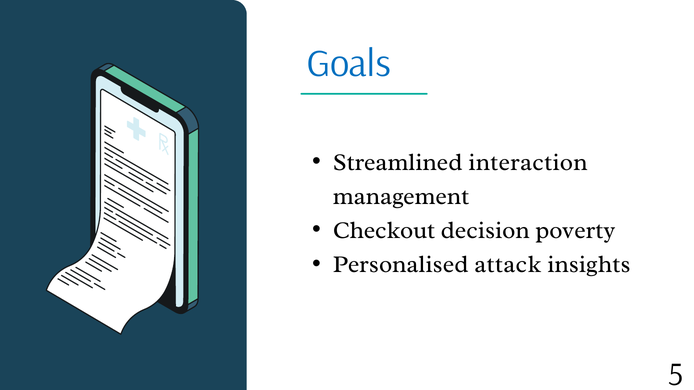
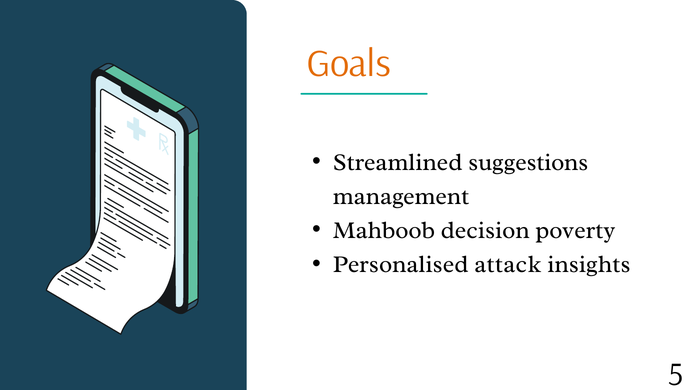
Goals colour: blue -> orange
interaction: interaction -> suggestions
Checkout: Checkout -> Mahboob
